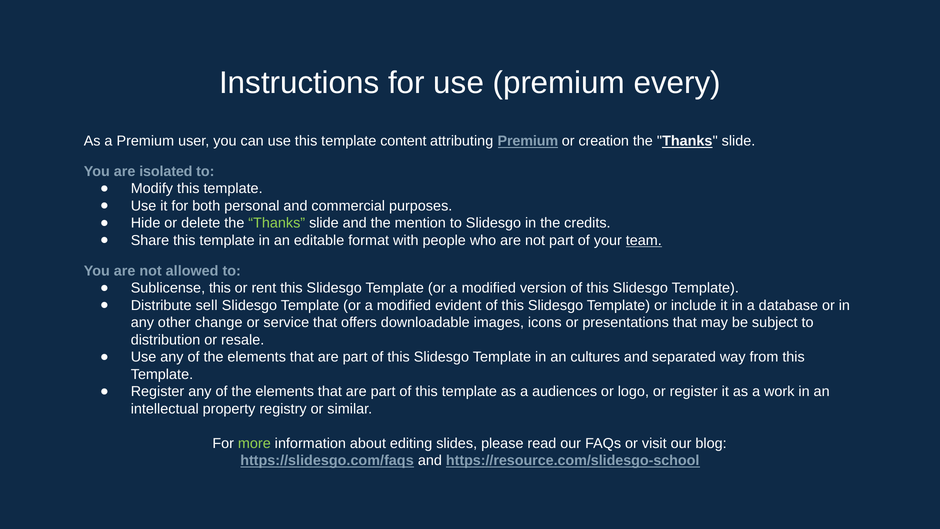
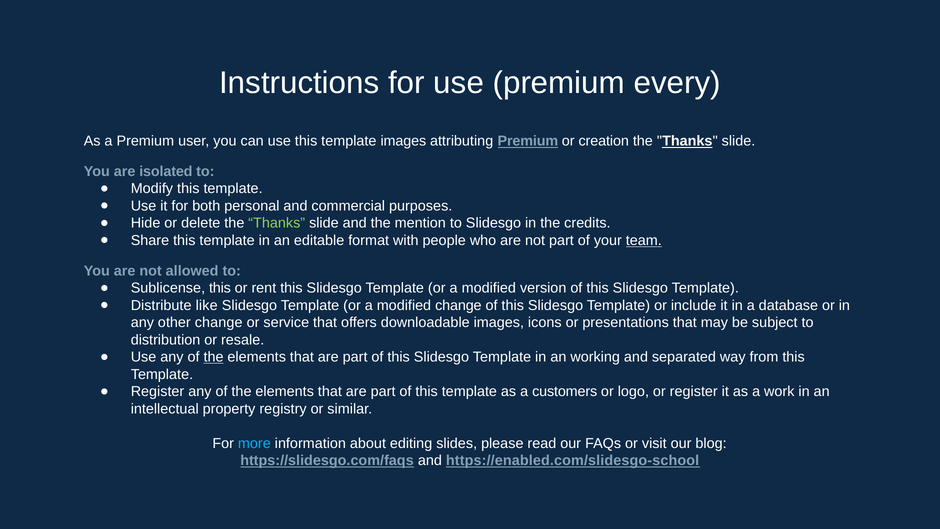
template content: content -> images
sell: sell -> like
modified evident: evident -> change
the at (214, 357) underline: none -> present
cultures: cultures -> working
audiences: audiences -> customers
more colour: light green -> light blue
https://resource.com/slidesgo-school: https://resource.com/slidesgo-school -> https://enabled.com/slidesgo-school
